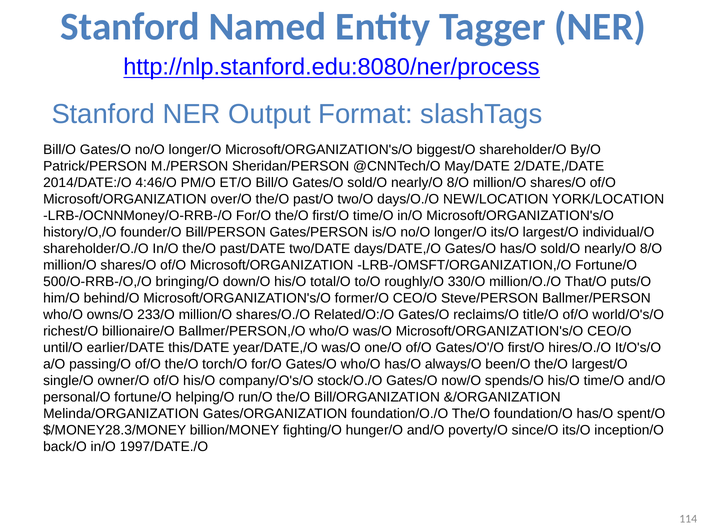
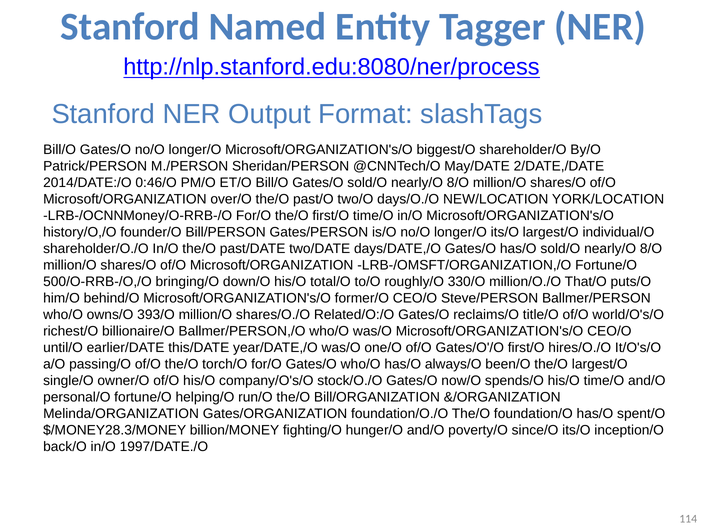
4:46/O: 4:46/O -> 0:46/O
233/O: 233/O -> 393/O
